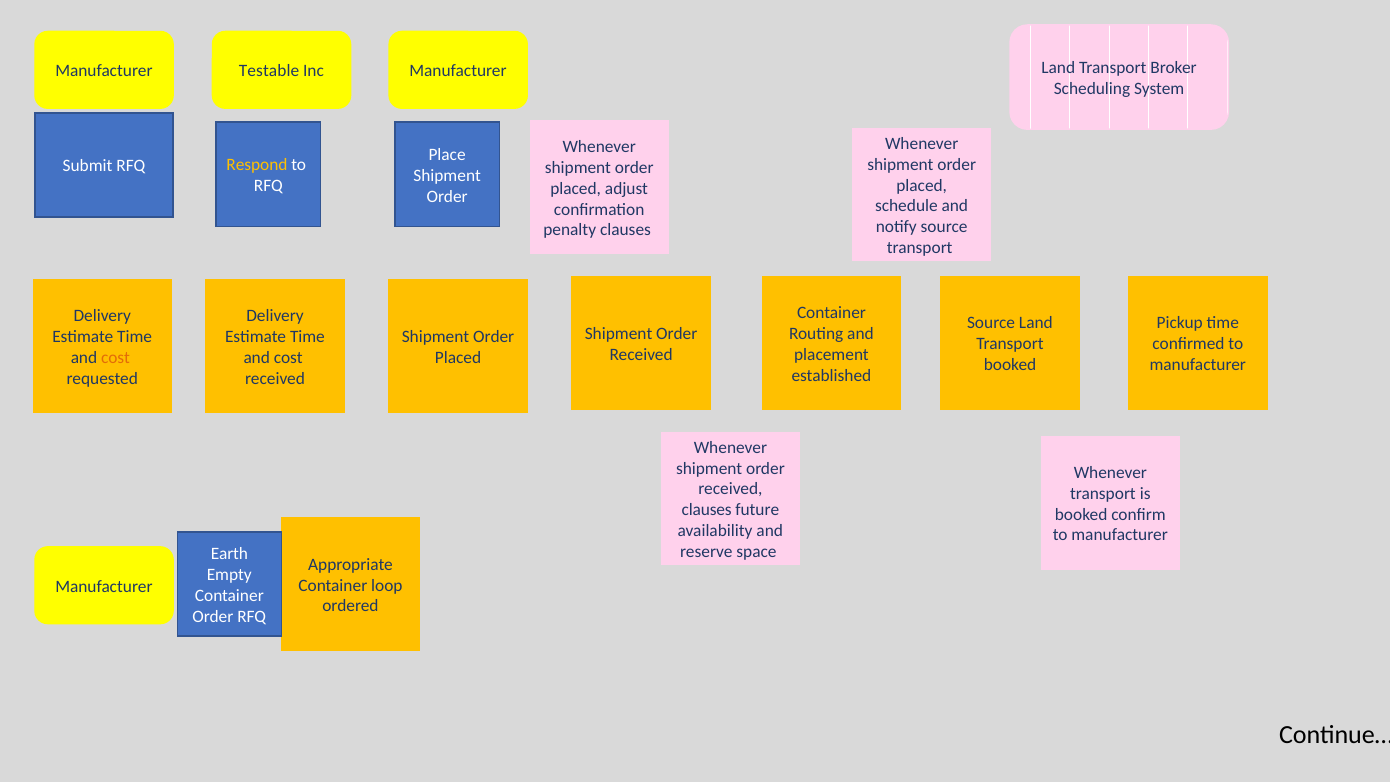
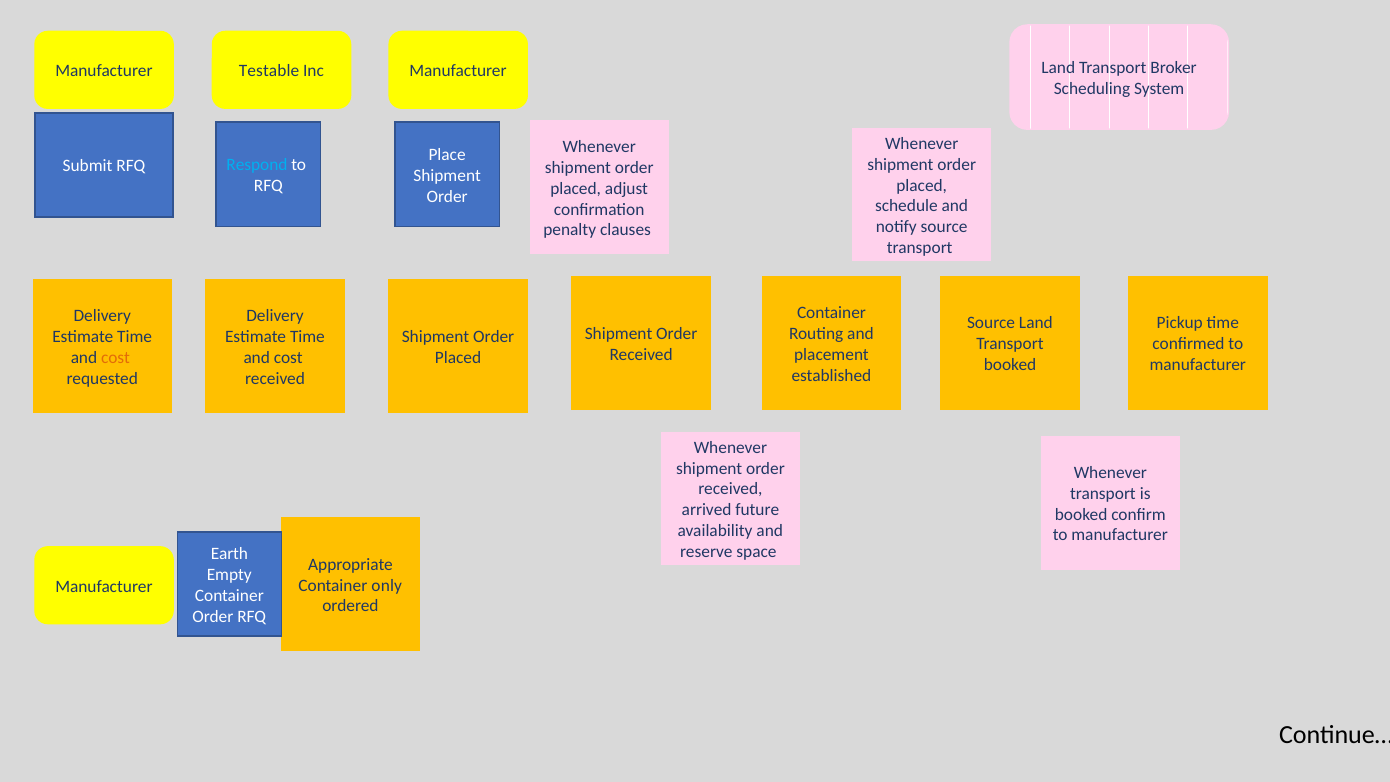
Respond colour: yellow -> light blue
clauses at (707, 510): clauses -> arrived
loop: loop -> only
